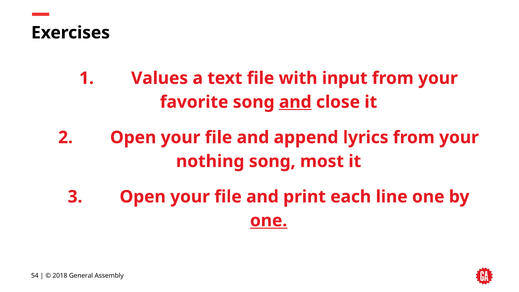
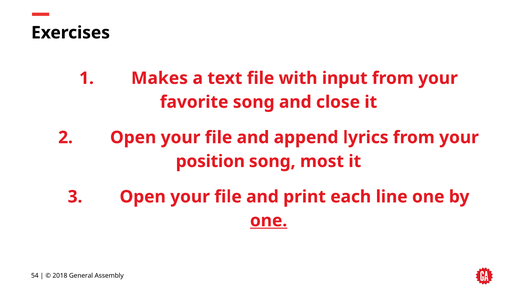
Values: Values -> Makes
and at (295, 102) underline: present -> none
nothing: nothing -> position
